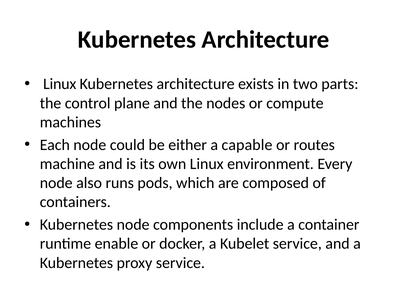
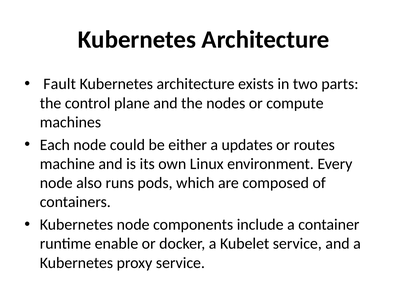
Linux at (60, 84): Linux -> Fault
capable: capable -> updates
